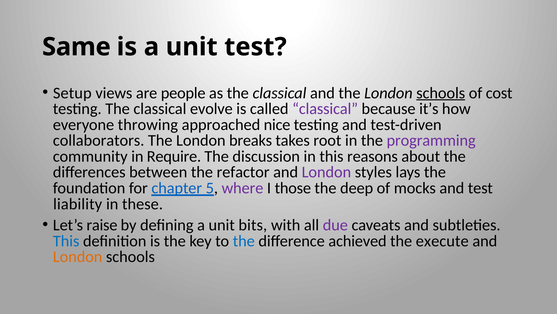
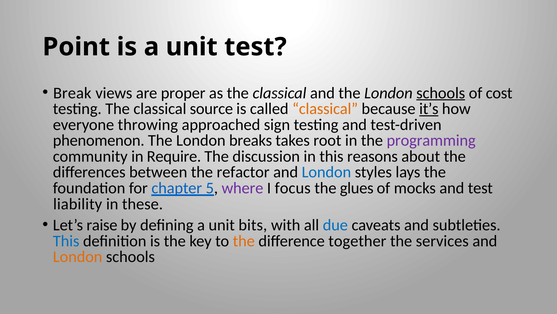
Same: Same -> Point
Setup: Setup -> Break
people: people -> proper
evolve: evolve -> source
classical at (325, 109) colour: purple -> orange
it’s underline: none -> present
nice: nice -> sign
collaborators: collaborators -> phenomenon
London at (326, 172) colour: purple -> blue
those: those -> focus
deep: deep -> glues
due colour: purple -> blue
the at (244, 241) colour: blue -> orange
achieved: achieved -> together
execute: execute -> services
